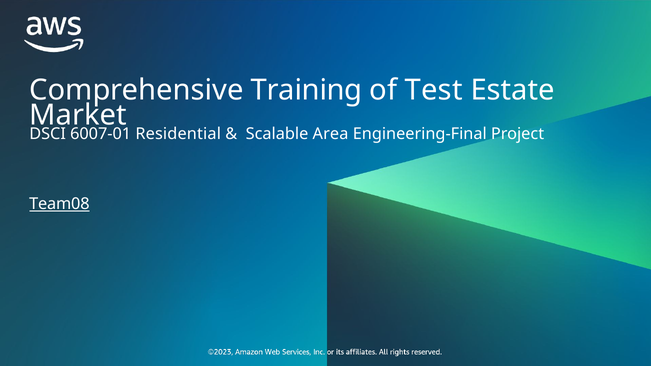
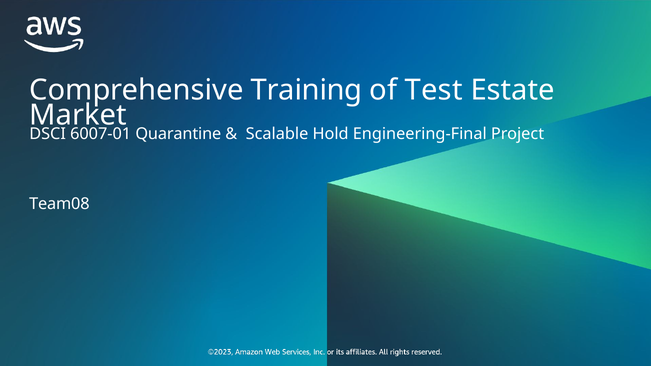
Residential: Residential -> Quarantine
Area: Area -> Hold
Team08 underline: present -> none
